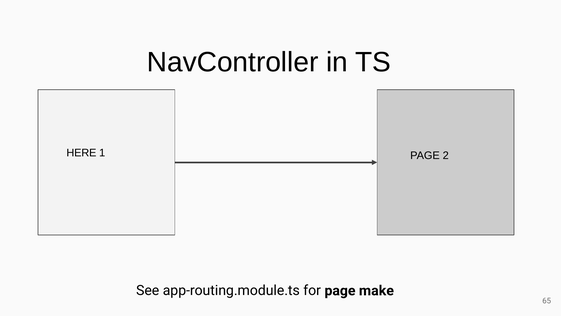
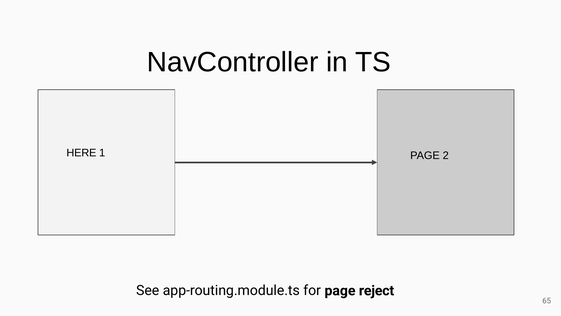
make: make -> reject
